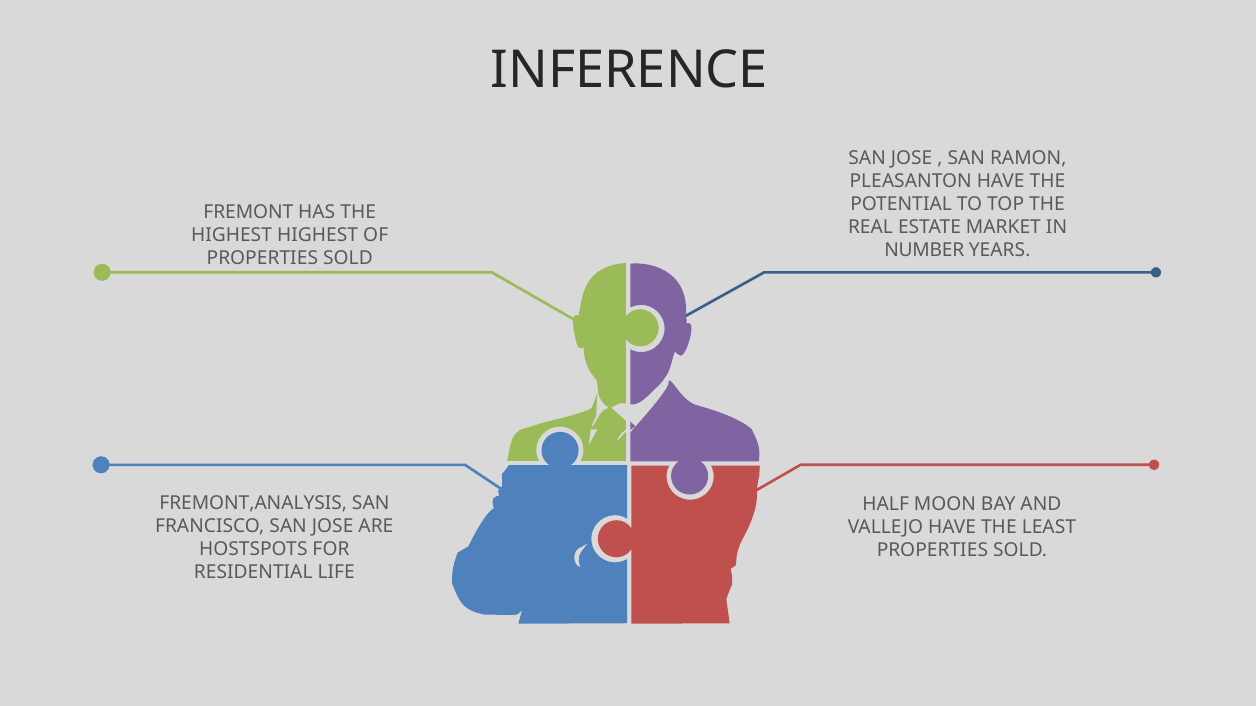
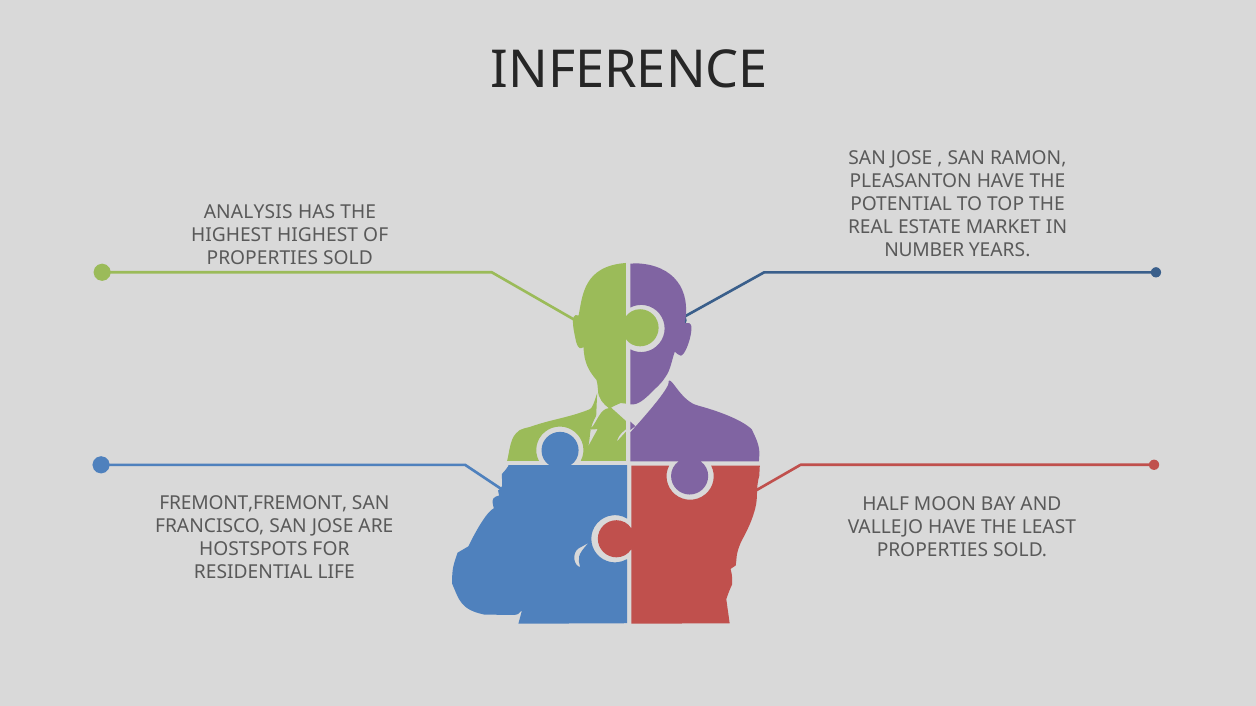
FREMONT: FREMONT -> ANALYSIS
FREMONT,ANALYSIS: FREMONT,ANALYSIS -> FREMONT,FREMONT
